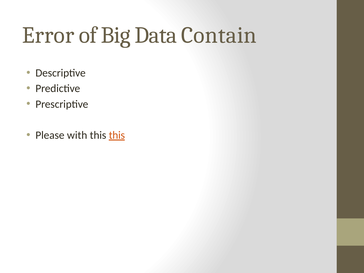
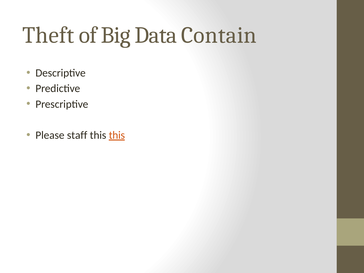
Error: Error -> Theft
with: with -> staff
